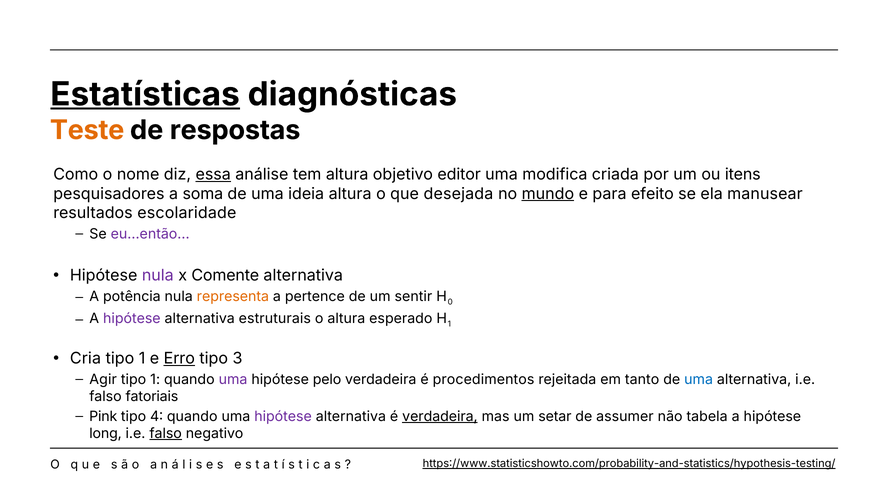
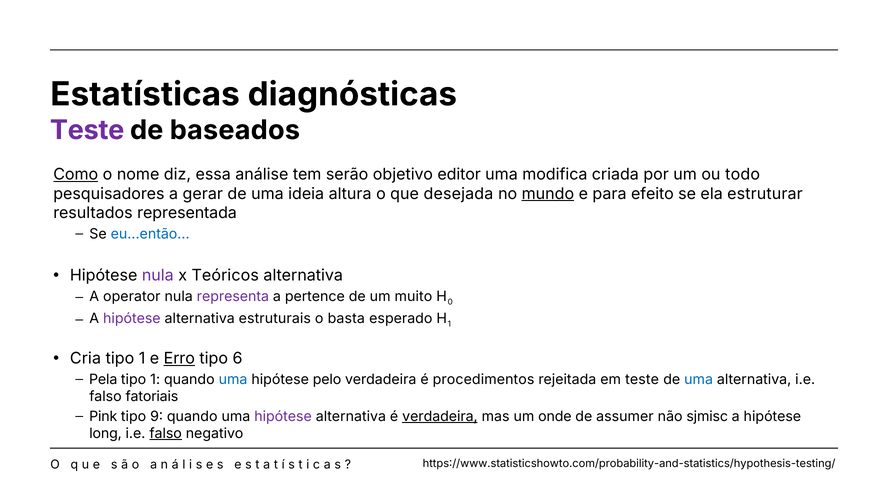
Estatísticas underline: present -> none
Teste at (87, 130) colour: orange -> purple
respostas: respostas -> baseados
Como underline: none -> present
essa underline: present -> none
tem altura: altura -> serão
itens: itens -> todo
soma: soma -> gerar
manusear: manusear -> estruturar
escolaridade: escolaridade -> representada
eu...então colour: purple -> blue
Comente: Comente -> Teóricos
potência: potência -> operator
representa colour: orange -> purple
sentir: sentir -> muito
o altura: altura -> basta
3: 3 -> 6
Agir: Agir -> Pela
uma at (233, 380) colour: purple -> blue
em tanto: tanto -> teste
4: 4 -> 9
setar: setar -> onde
tabela: tabela -> sjmisc
https://www.statisticshowto.com/probability-and-statistics/hypothesis-testing/ underline: present -> none
